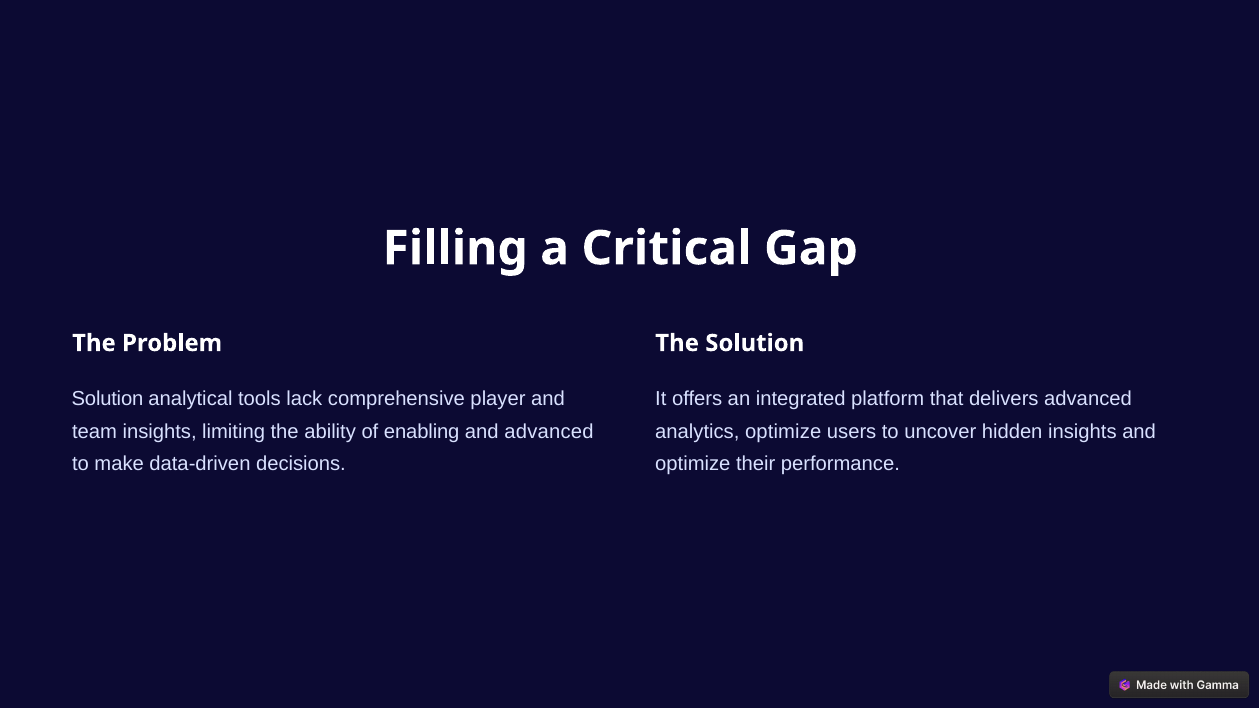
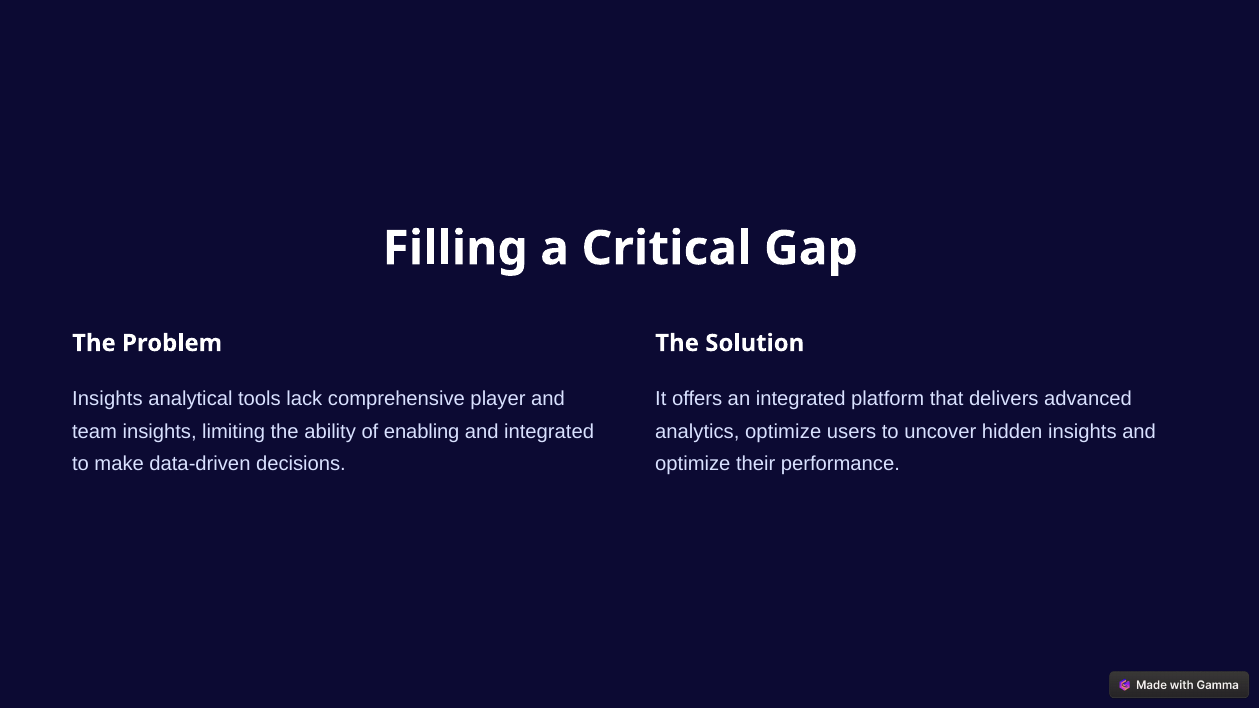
Solution at (108, 399): Solution -> Insights
and advanced: advanced -> integrated
